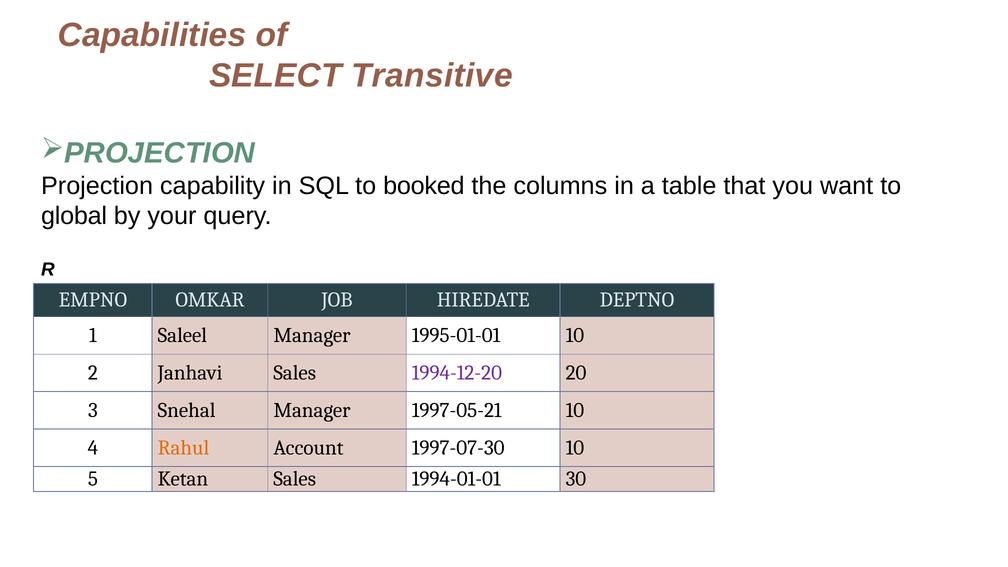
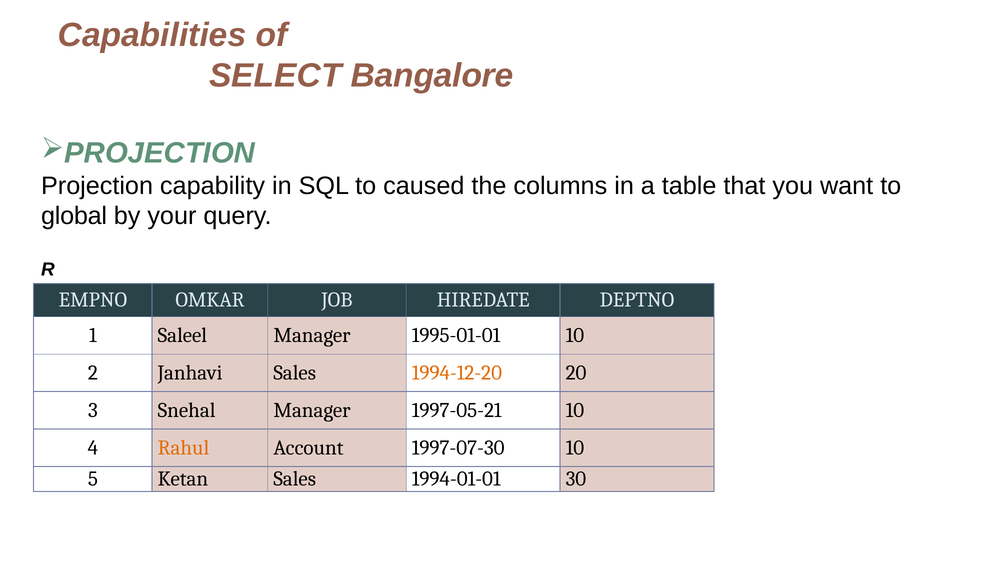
Transitive: Transitive -> Bangalore
booked: booked -> caused
1994-12-20 colour: purple -> orange
